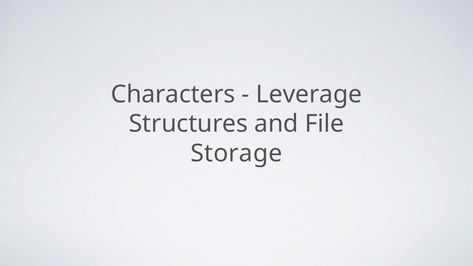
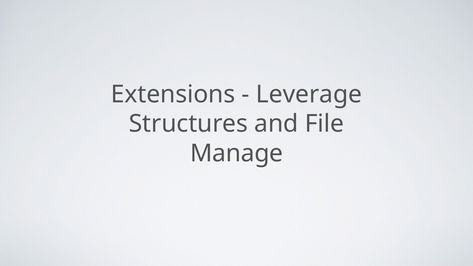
Characters: Characters -> Extensions
Storage: Storage -> Manage
